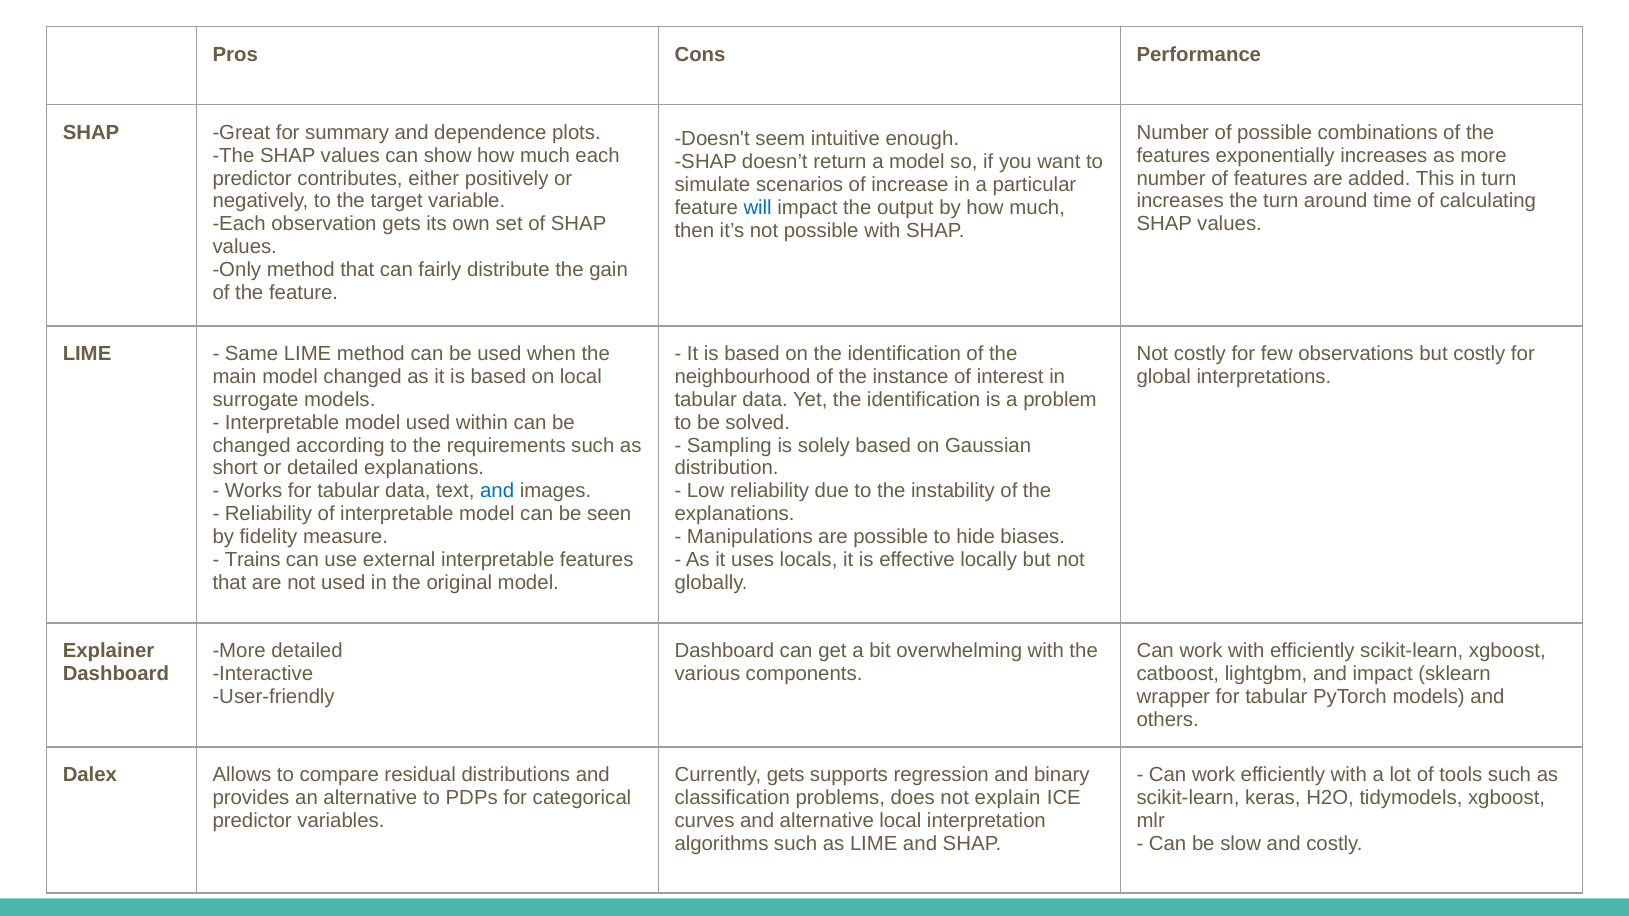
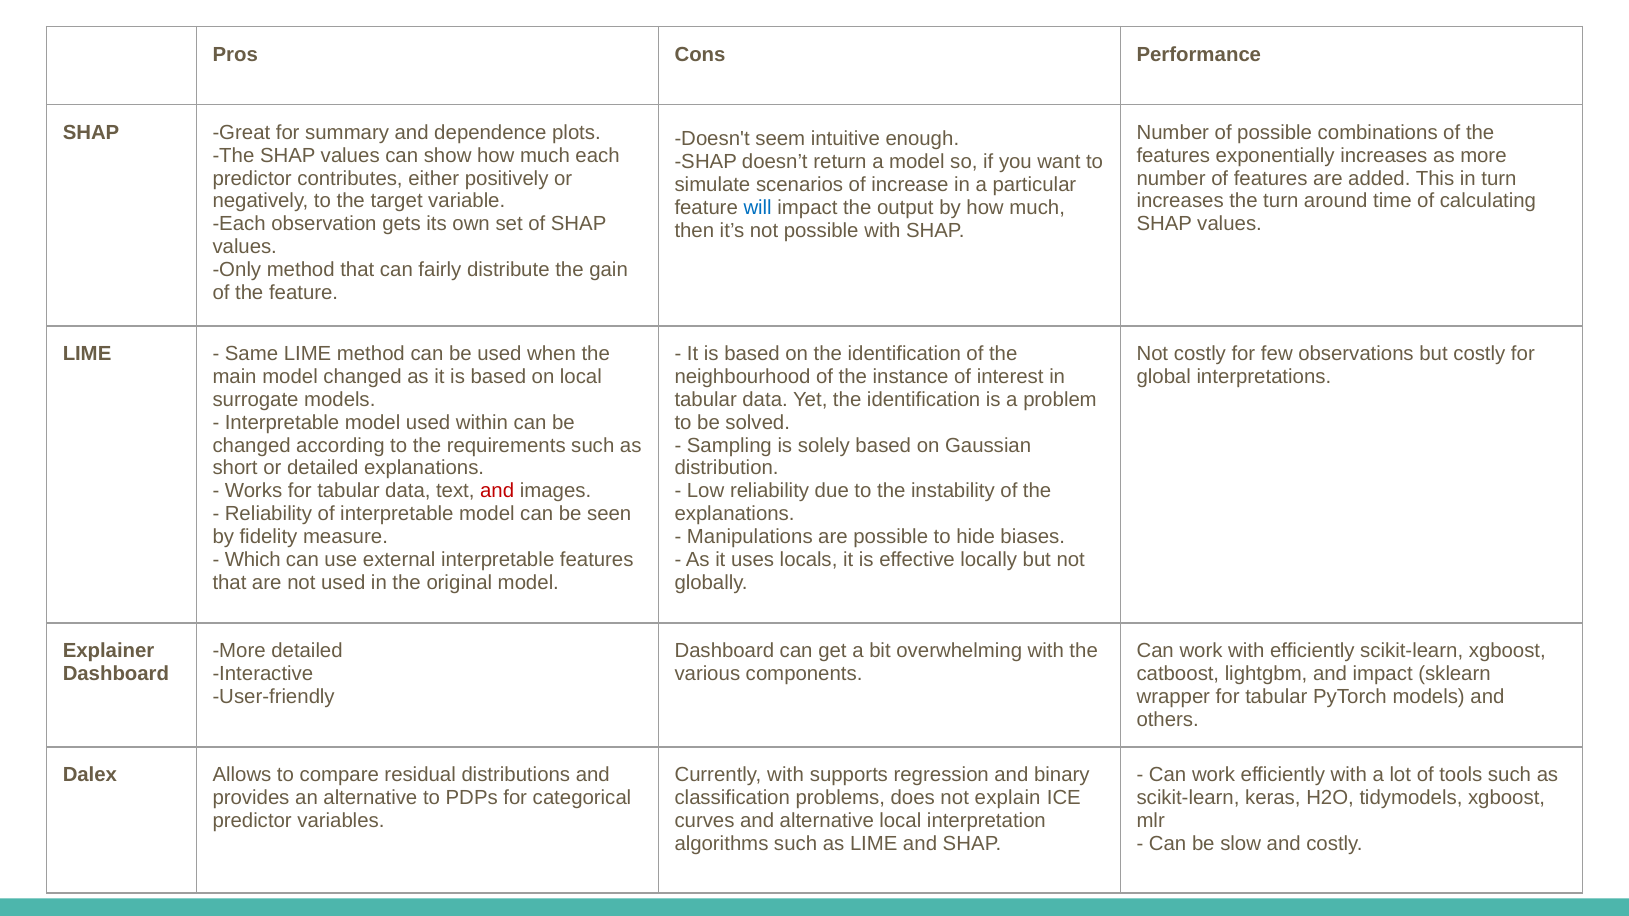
and at (497, 491) colour: blue -> red
Trains: Trains -> Which
Currently gets: gets -> with
